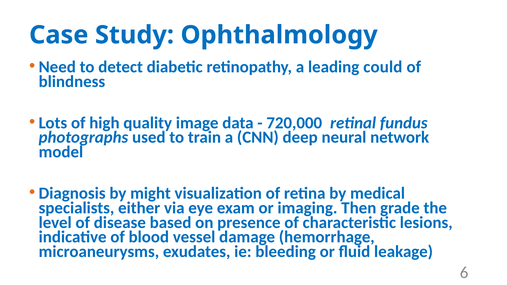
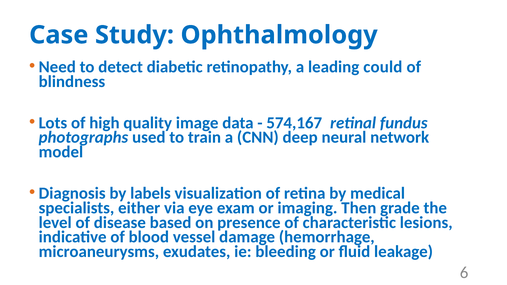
720,000: 720,000 -> 574,167
might: might -> labels
